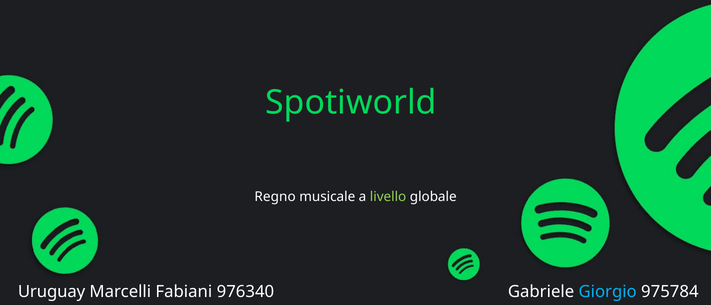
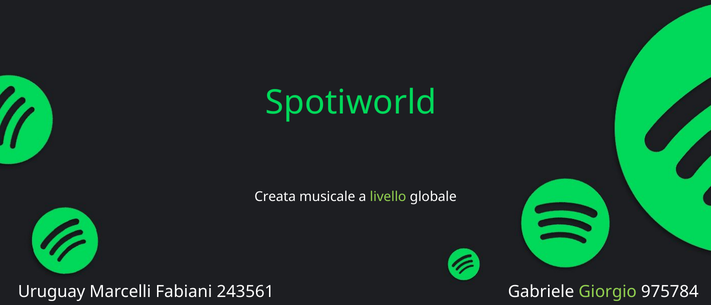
Regno: Regno -> Creata
976340: 976340 -> 243561
Giorgio colour: light blue -> light green
